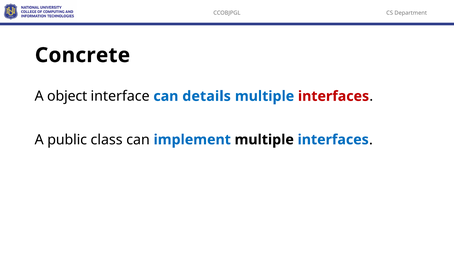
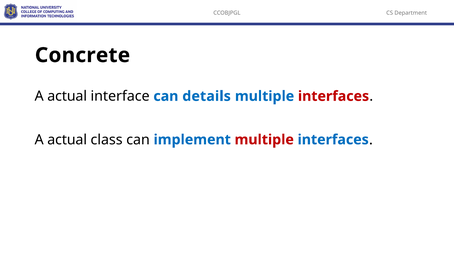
object at (67, 96): object -> actual
public at (67, 140): public -> actual
multiple at (264, 140) colour: black -> red
